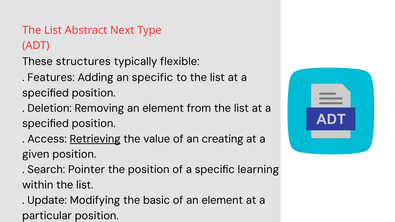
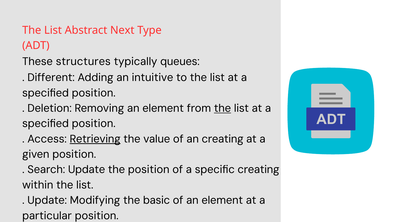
flexible: flexible -> queues
Features: Features -> Different
an specific: specific -> intuitive
the at (222, 108) underline: none -> present
Search Pointer: Pointer -> Update
specific learning: learning -> creating
